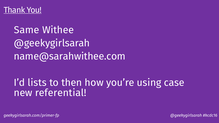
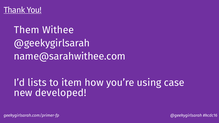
Same: Same -> Them
then: then -> item
referential: referential -> developed
